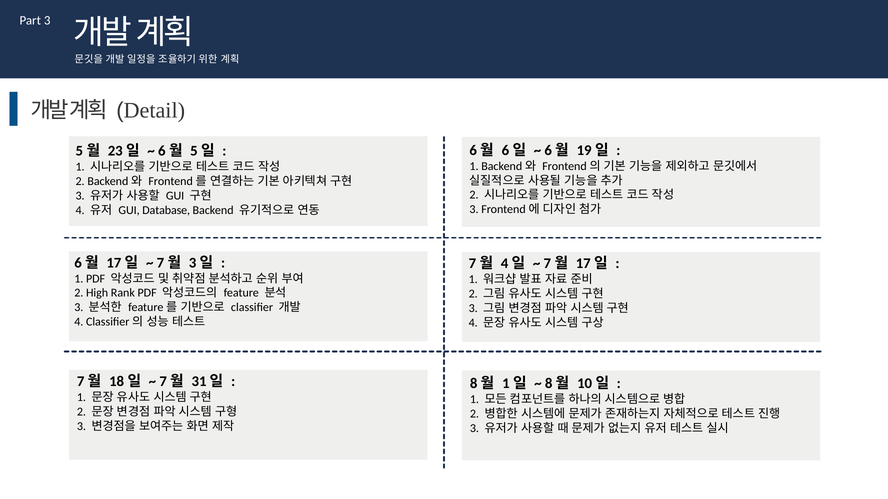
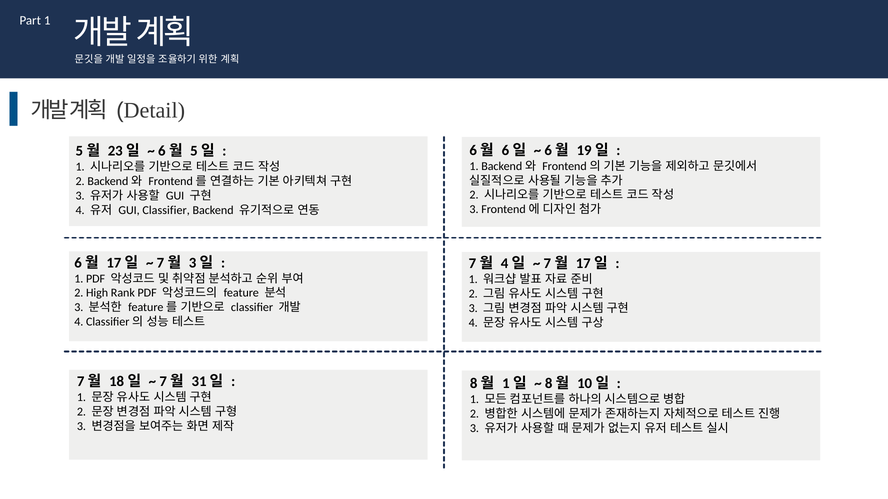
Part 3: 3 -> 1
GUI Database: Database -> Classifier
